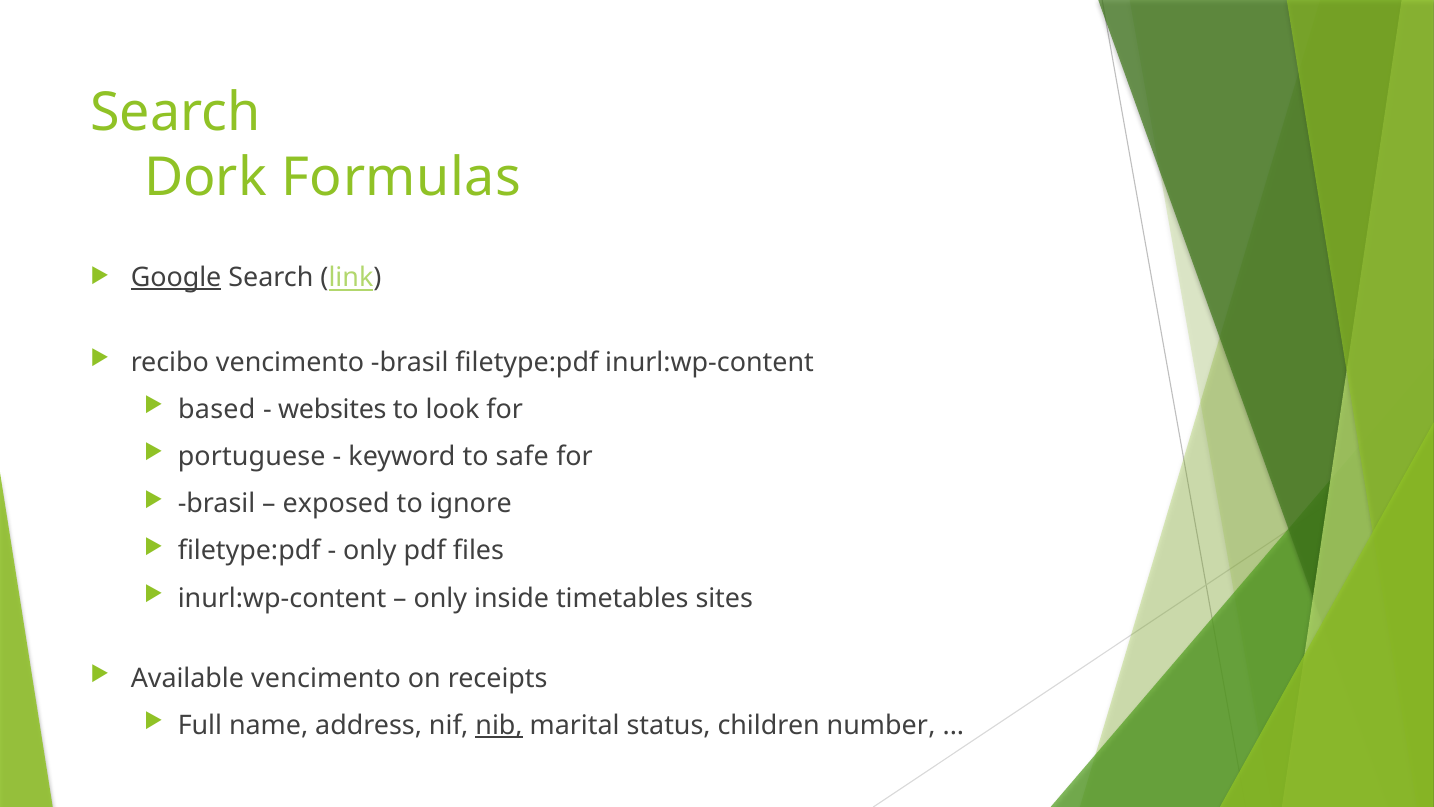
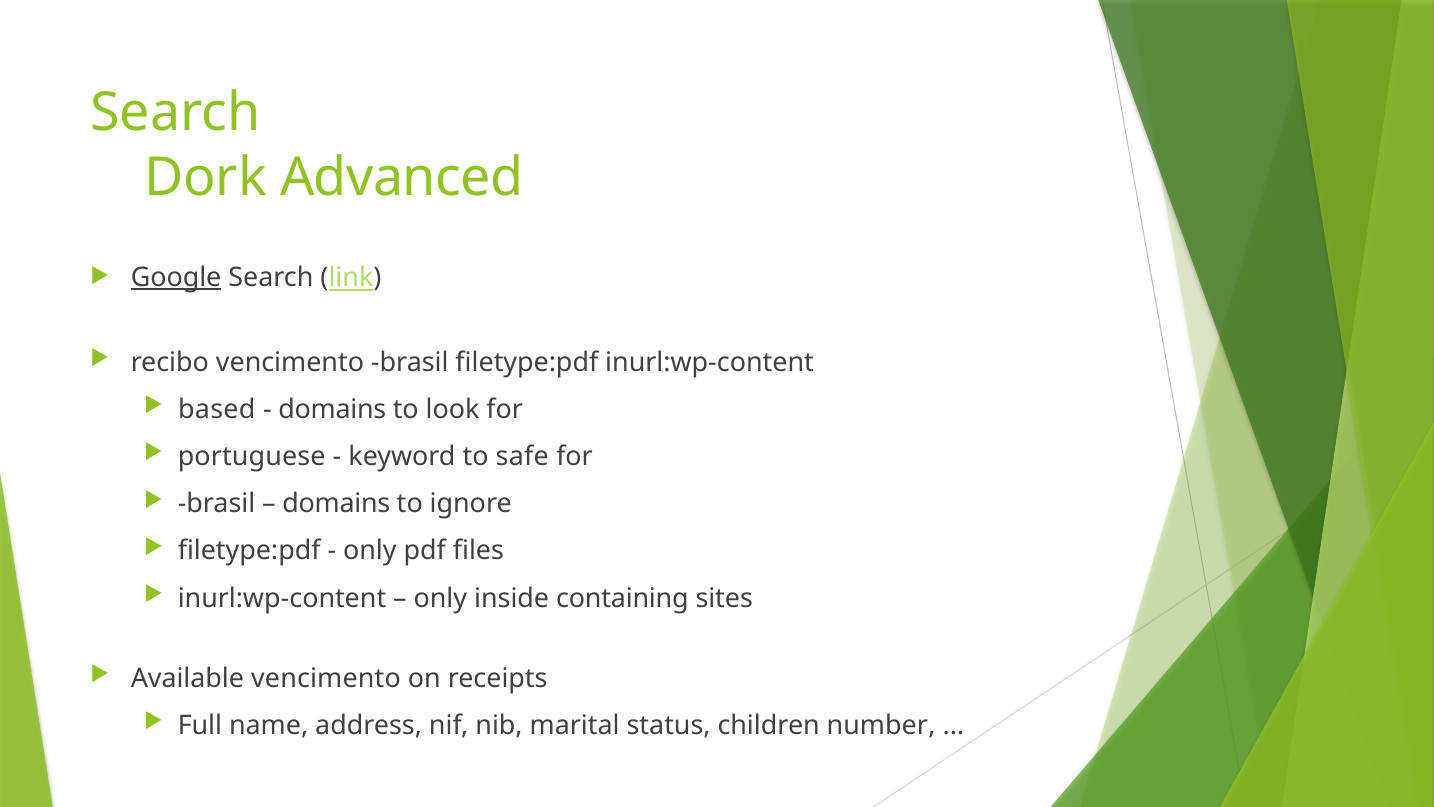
Formulas: Formulas -> Advanced
websites at (332, 409): websites -> domains
exposed at (336, 504): exposed -> domains
timetables: timetables -> containing
nib underline: present -> none
